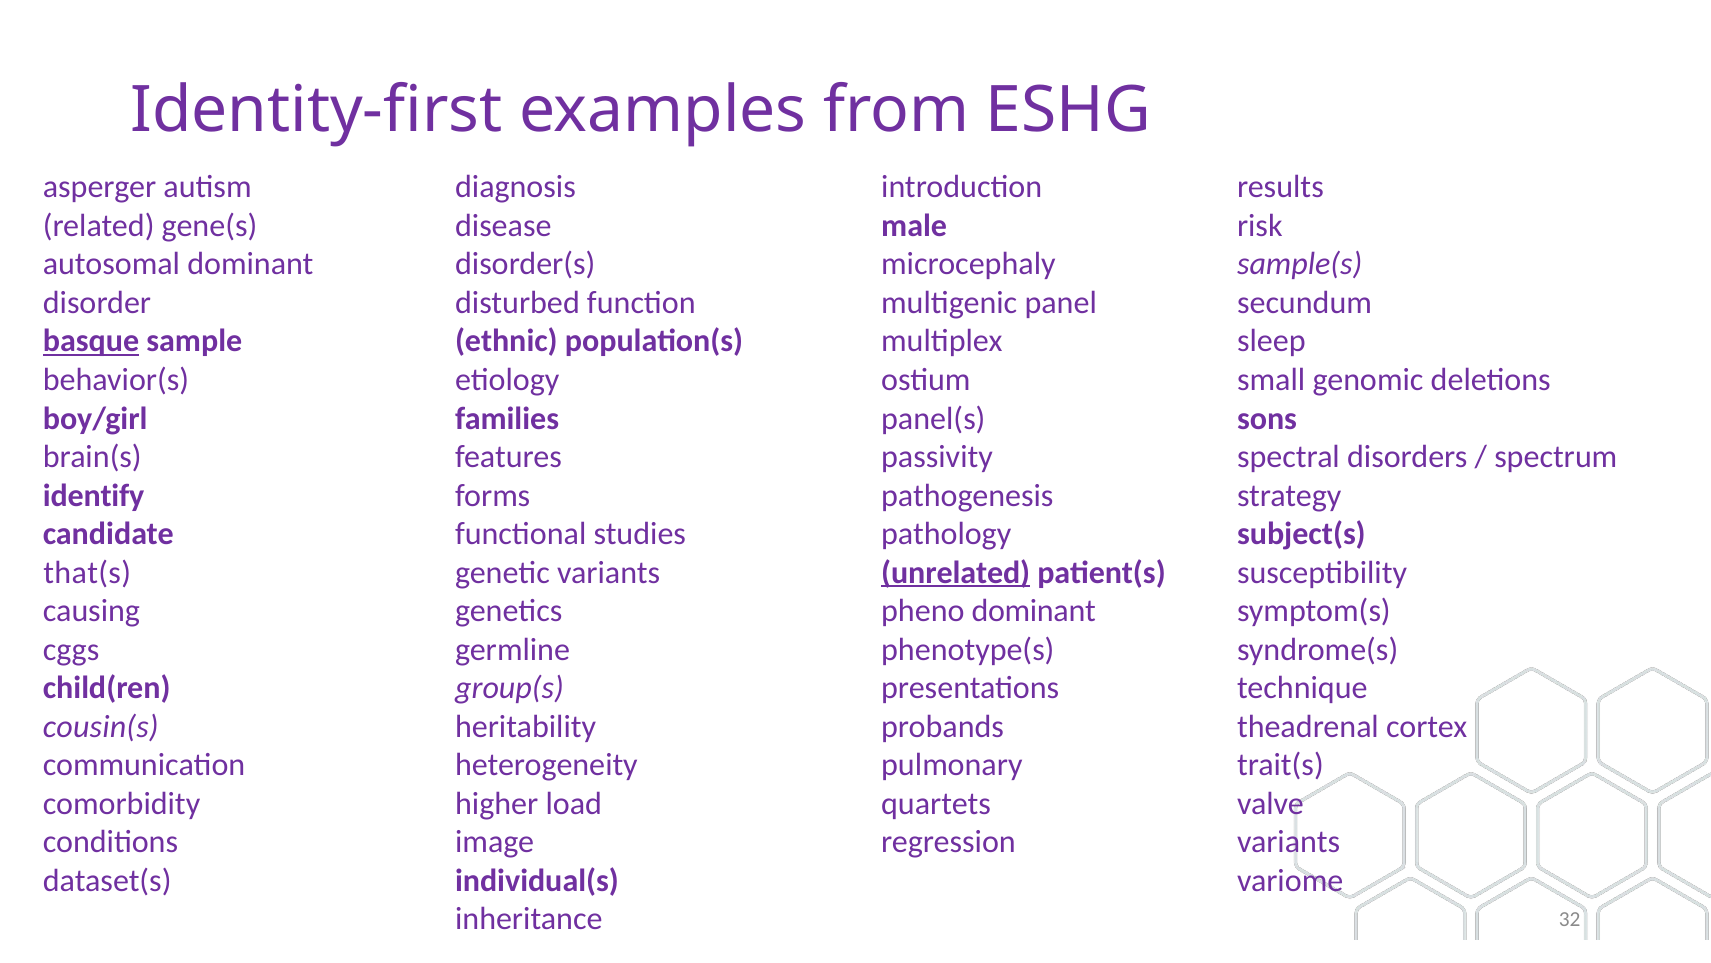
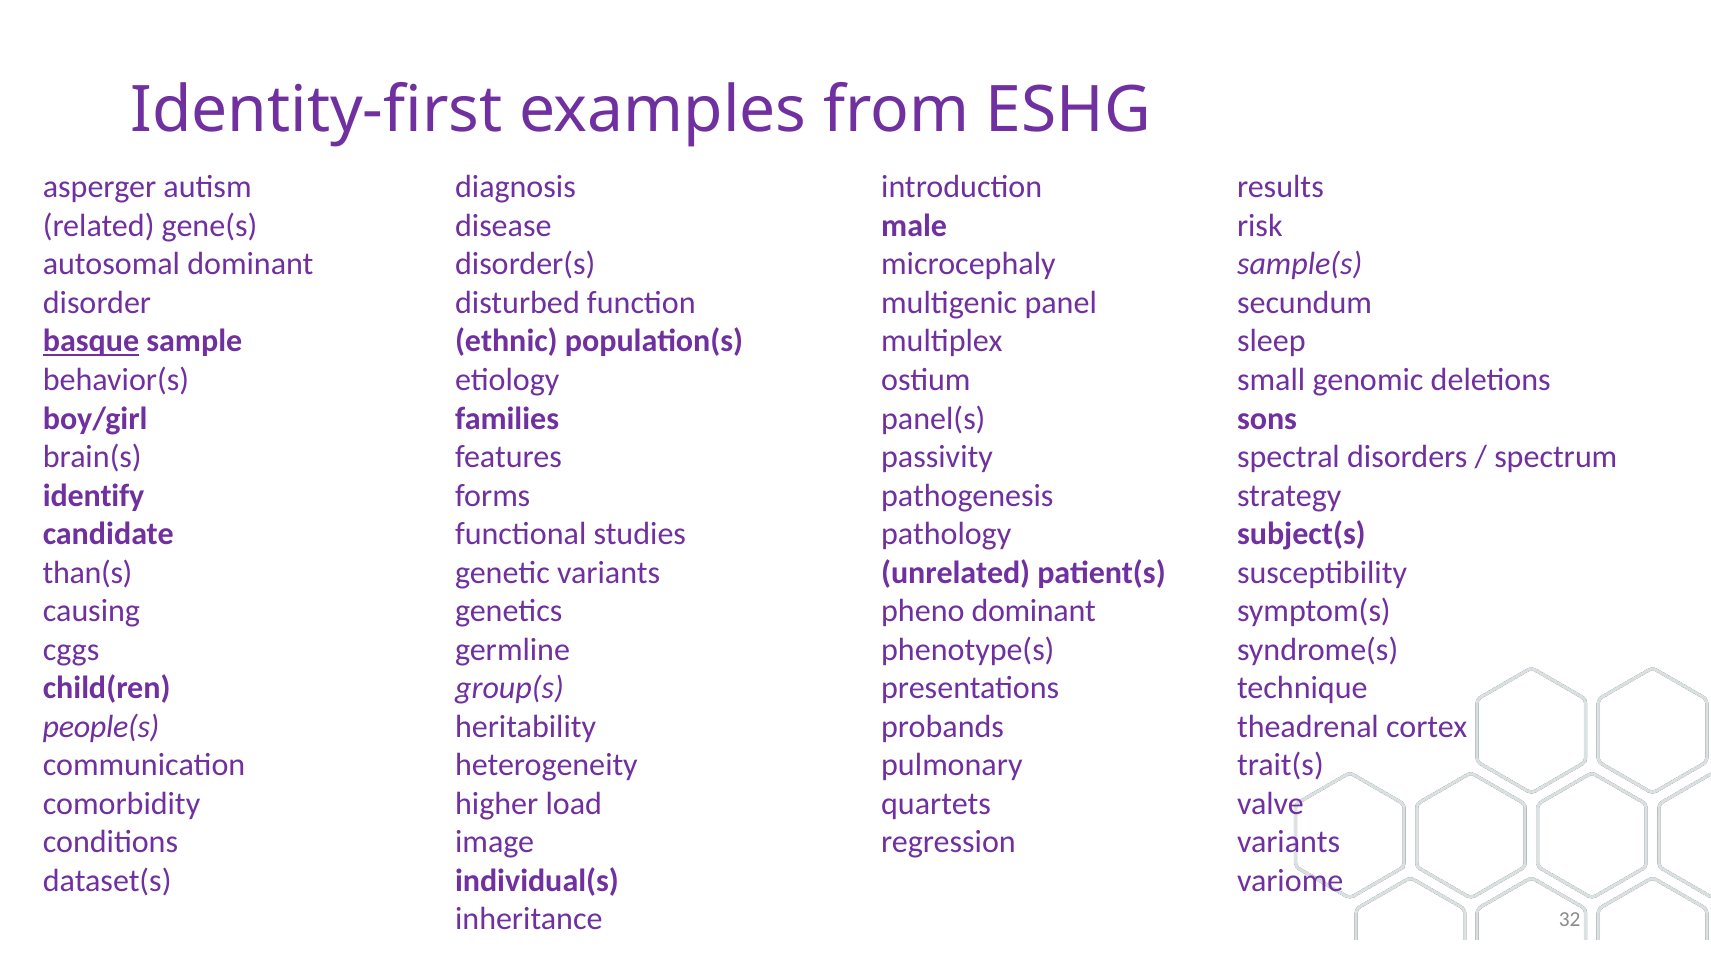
that(s: that(s -> than(s
unrelated underline: present -> none
cousin(s: cousin(s -> people(s
